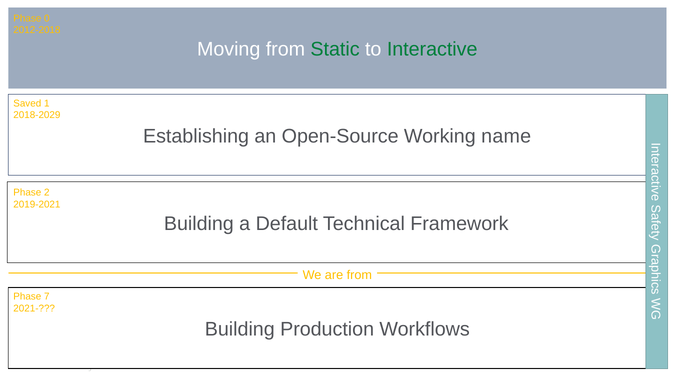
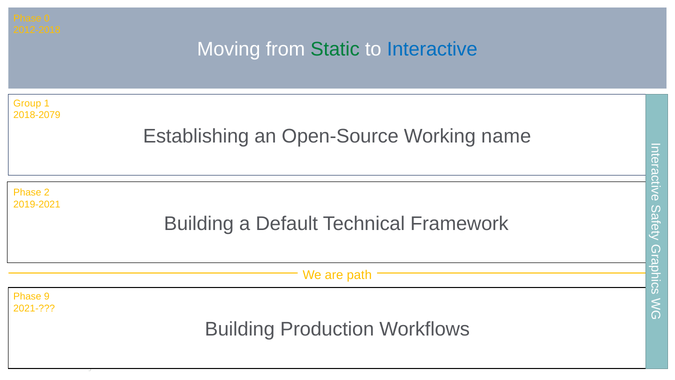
Interactive colour: green -> blue
Saved: Saved -> Group
2018-2029: 2018-2029 -> 2018-2079
are from: from -> path
7: 7 -> 9
